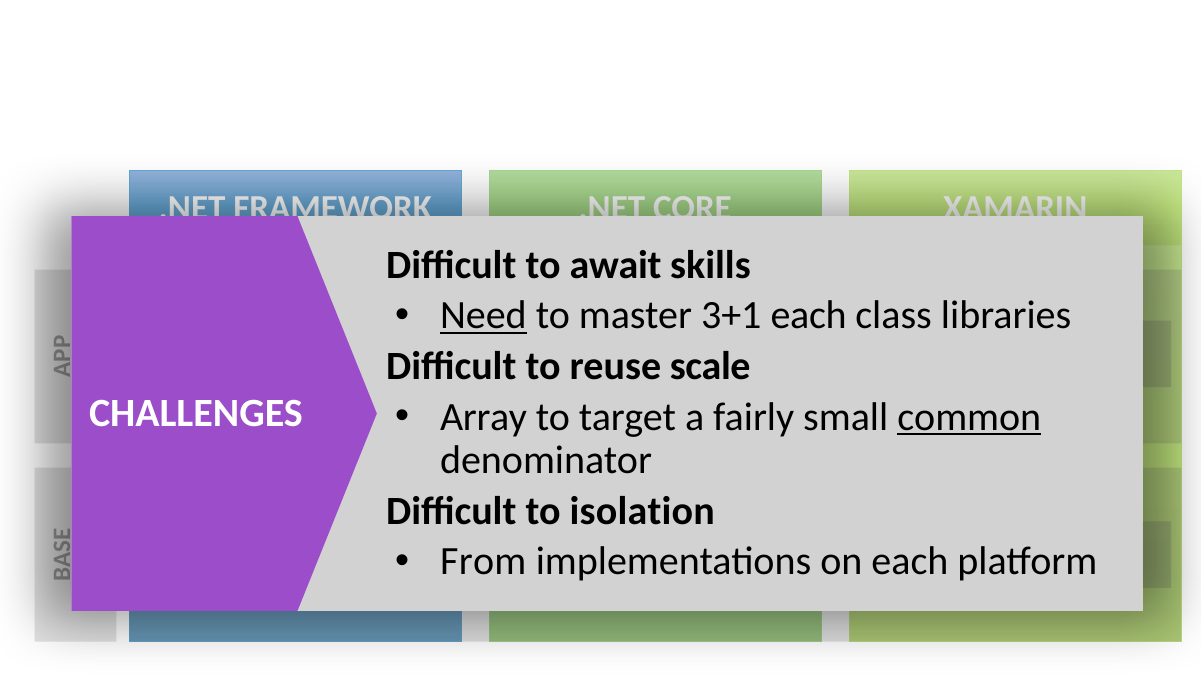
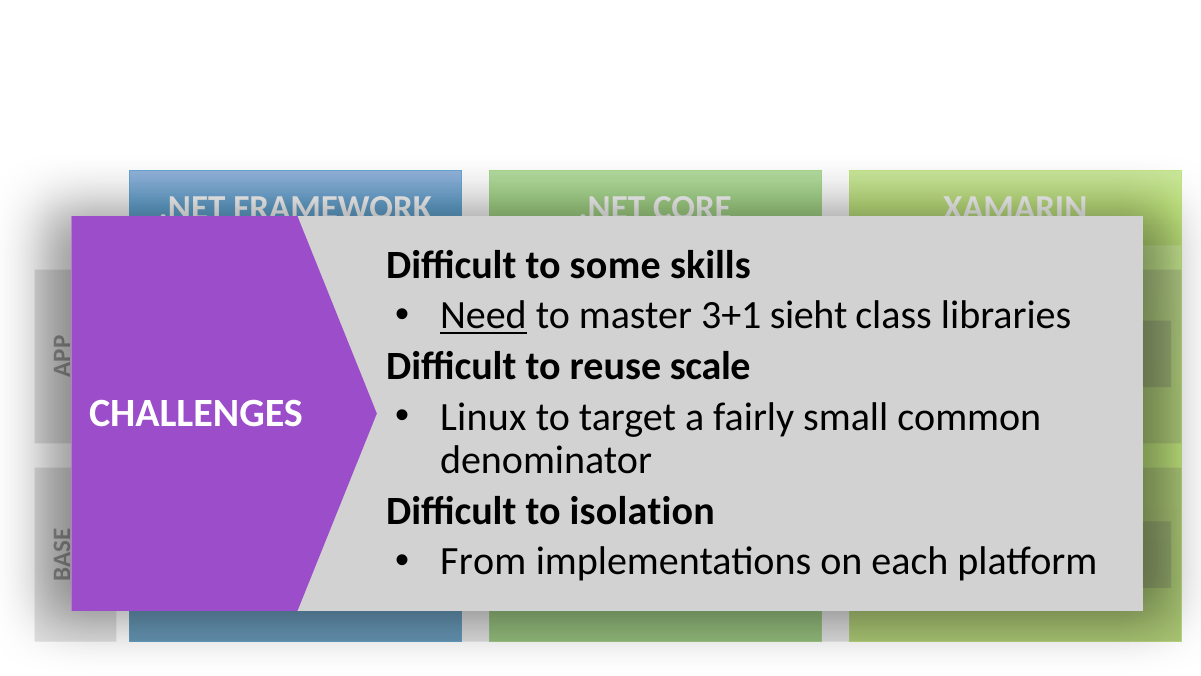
await: await -> some
3+1 each: each -> sieht
Array: Array -> Linux
common underline: present -> none
